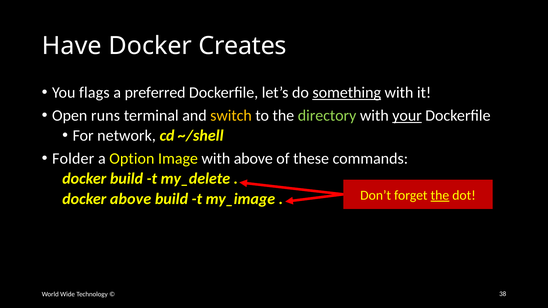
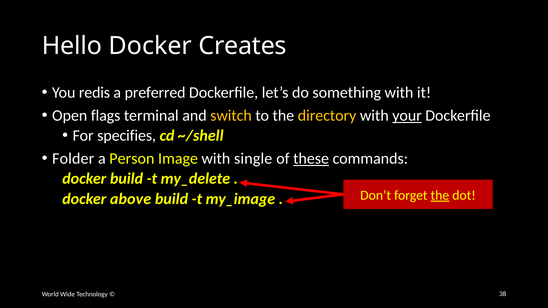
Have: Have -> Hello
flags: flags -> redis
something underline: present -> none
runs: runs -> flags
directory colour: light green -> yellow
network: network -> specifies
Option: Option -> Person
with above: above -> single
these underline: none -> present
